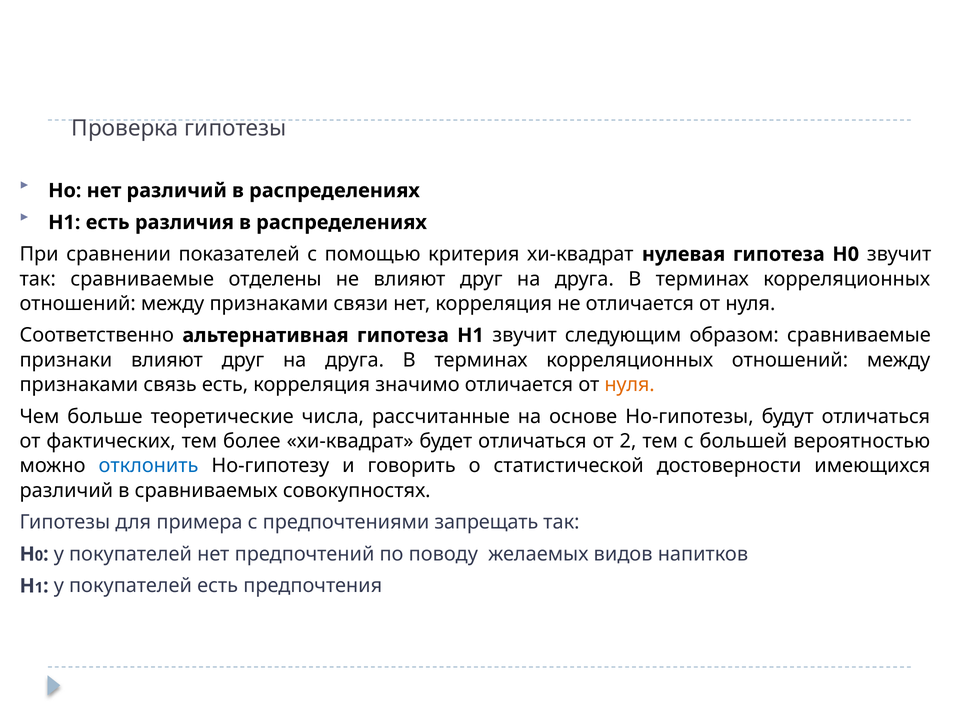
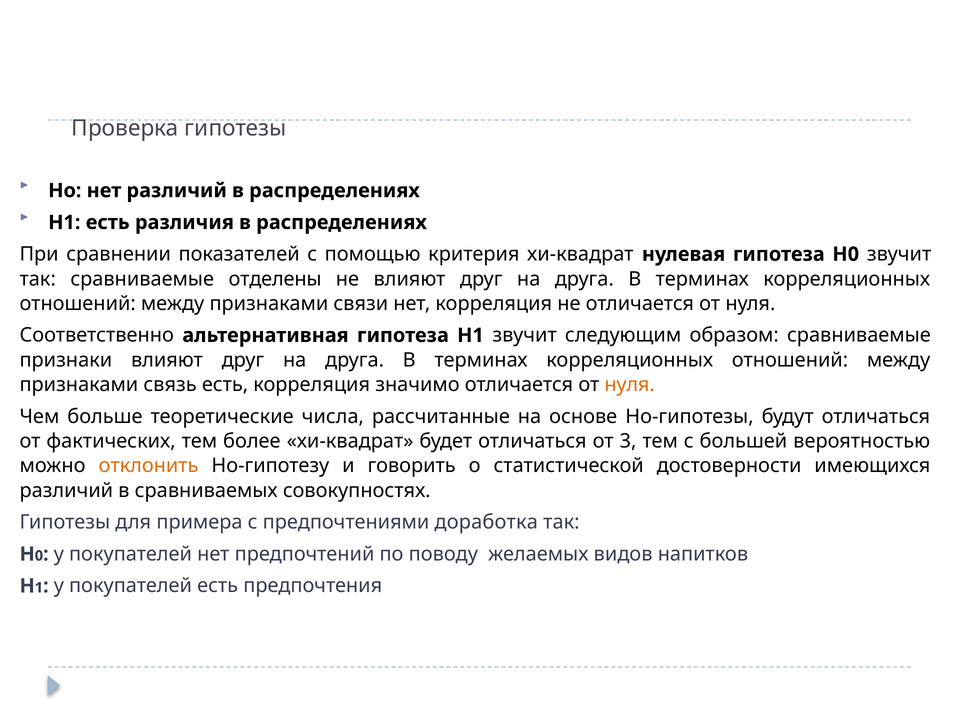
2: 2 -> 3
отклонить colour: blue -> orange
запрещать: запрещать -> доработка
